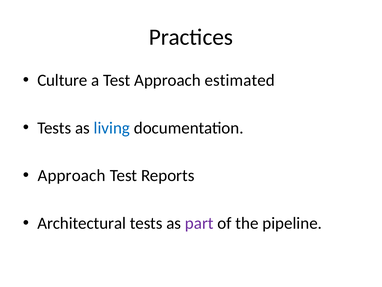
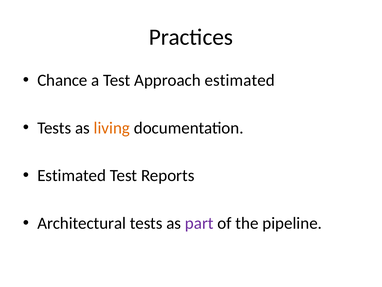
Culture: Culture -> Chance
living colour: blue -> orange
Approach at (72, 175): Approach -> Estimated
